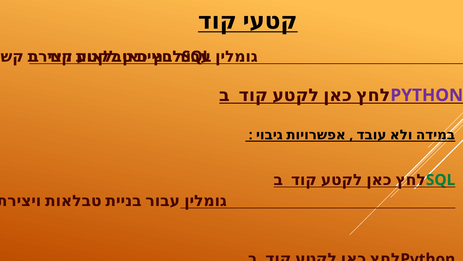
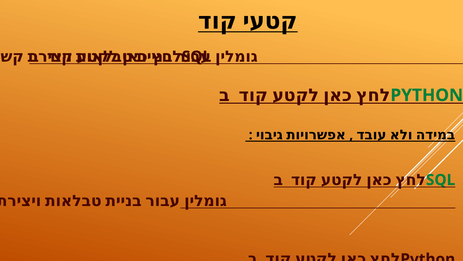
PYTHON at (427, 95) colour: purple -> green
